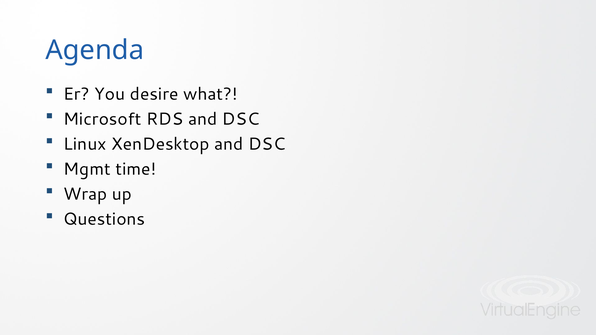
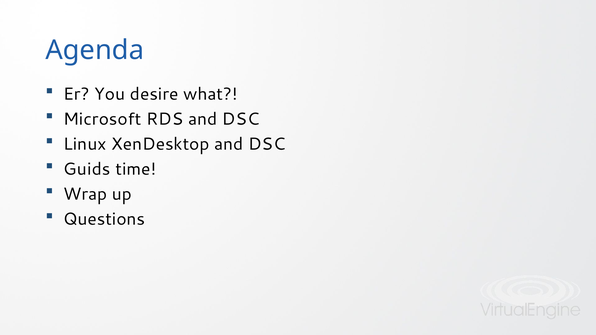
Mgmt: Mgmt -> Guids
